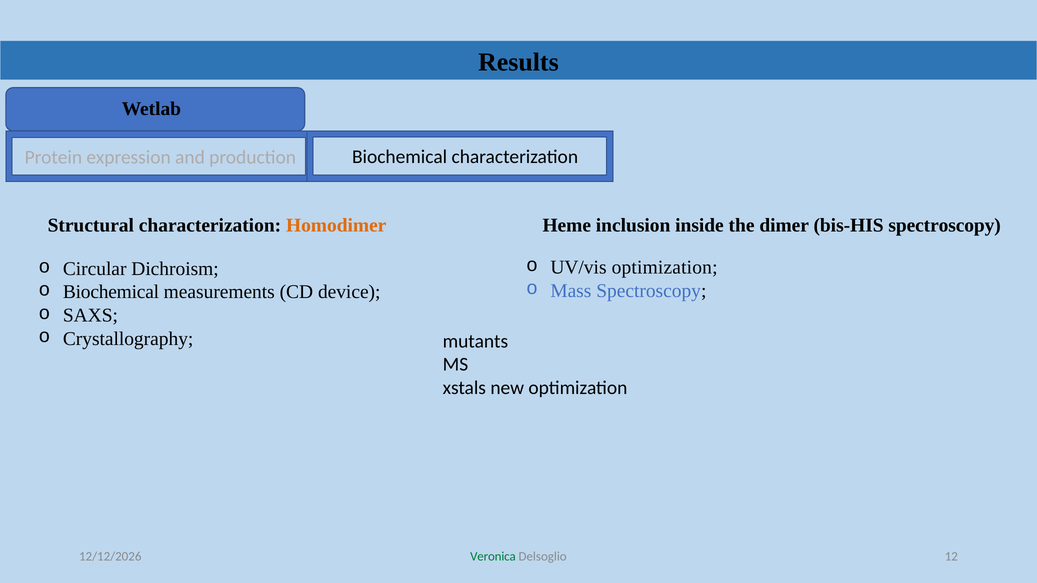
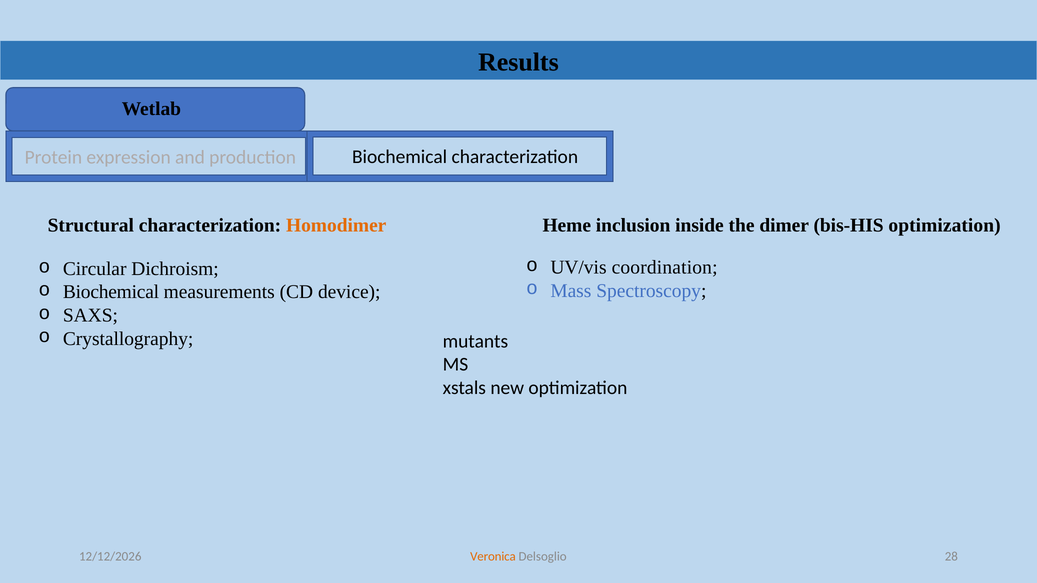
bis-HIS spectroscopy: spectroscopy -> optimization
UV/vis optimization: optimization -> coordination
Veronica colour: green -> orange
12: 12 -> 28
